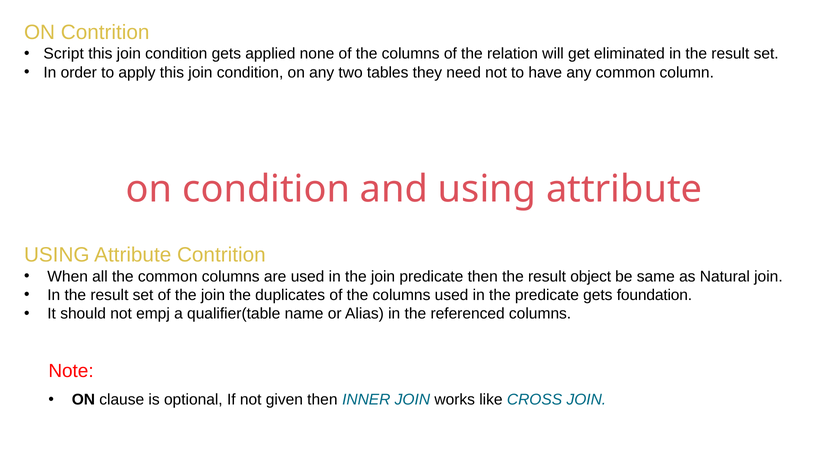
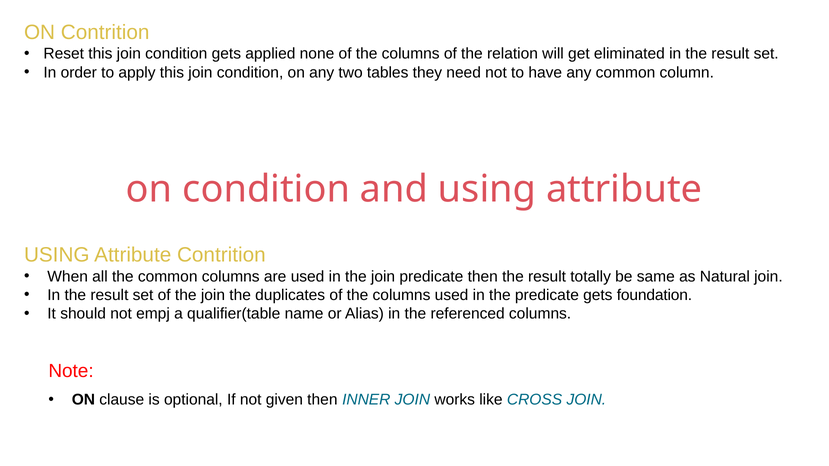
Script: Script -> Reset
object: object -> totally
